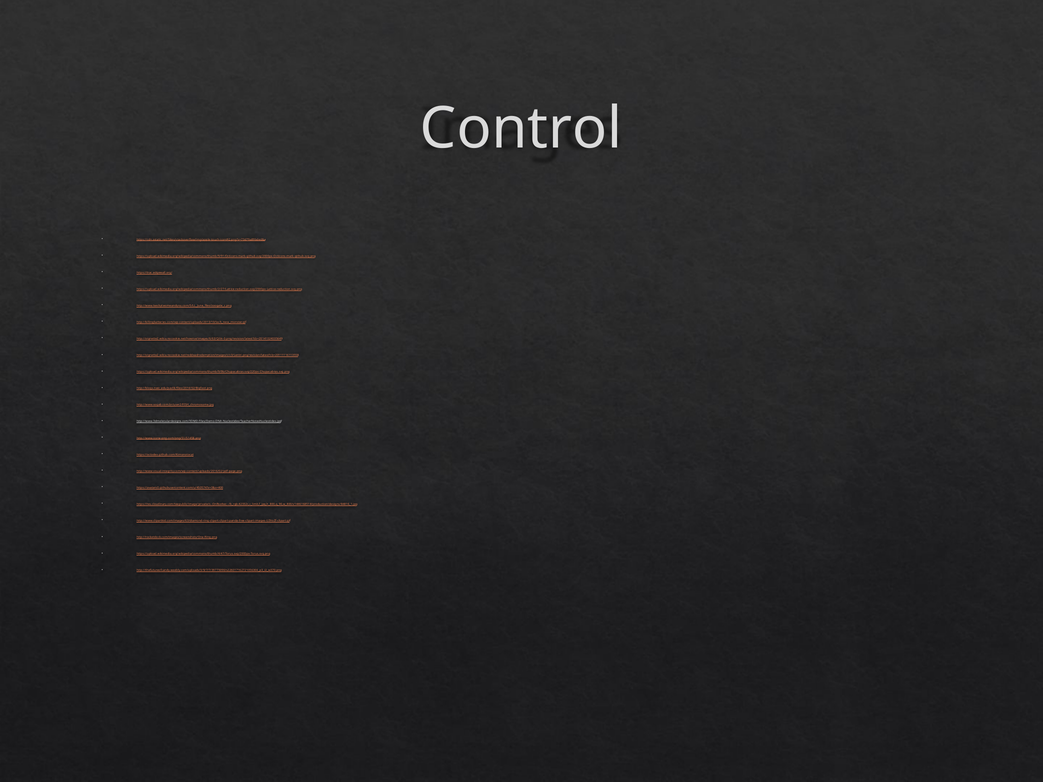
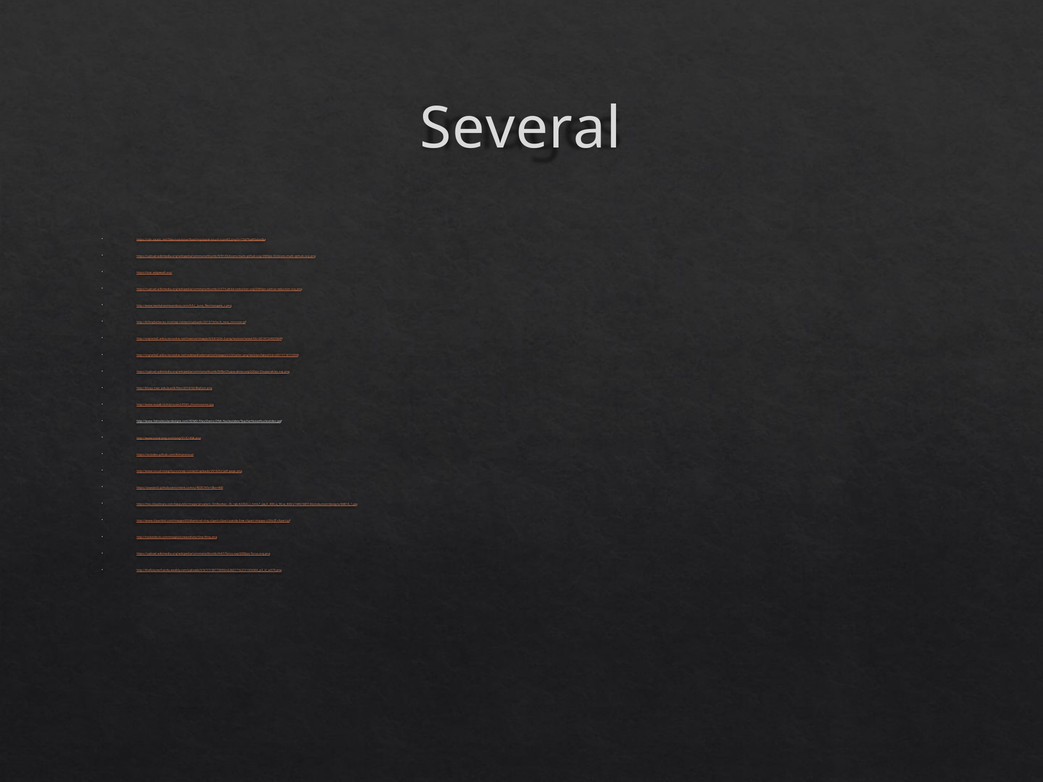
Control: Control -> Several
